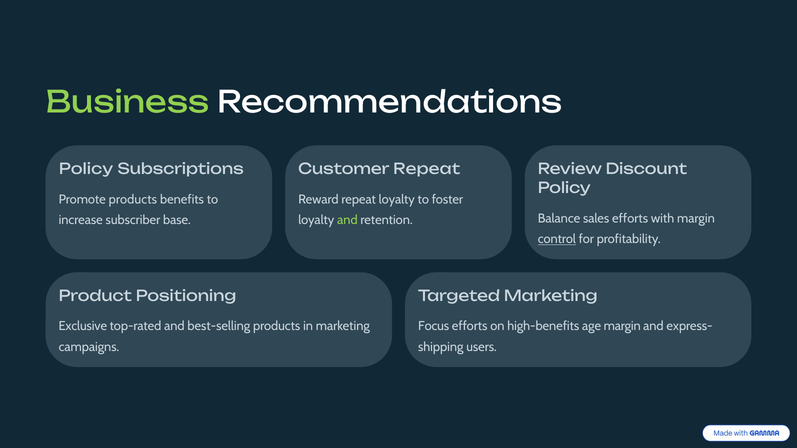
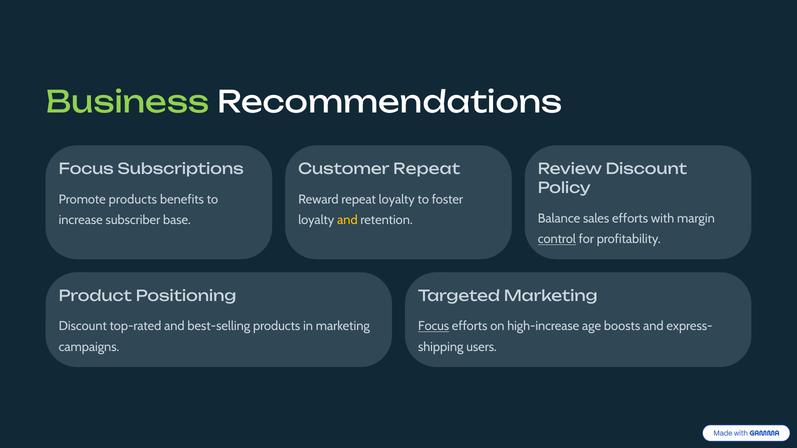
Policy at (86, 169): Policy -> Focus
and at (347, 220) colour: light green -> yellow
Exclusive at (83, 326): Exclusive -> Discount
Focus at (434, 326) underline: none -> present
high-benefits: high-benefits -> high-increase
age margin: margin -> boosts
